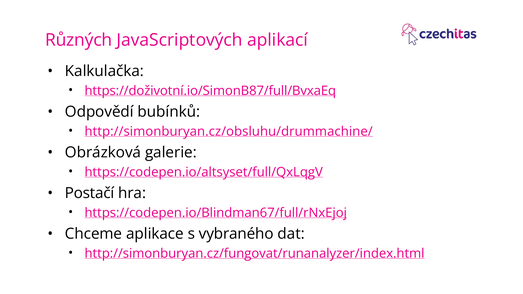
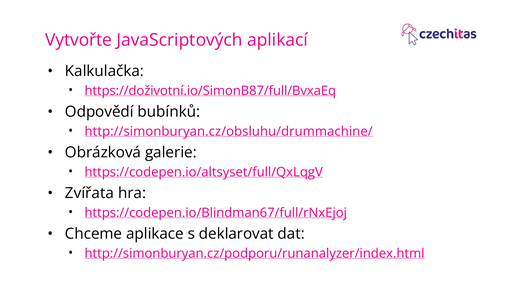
Různých: Různých -> Vytvořte
Postačí: Postačí -> Zvířata
vybraného: vybraného -> deklarovat
http://simonburyan.cz/fungovat/runanalyzer/index.html: http://simonburyan.cz/fungovat/runanalyzer/index.html -> http://simonburyan.cz/podporu/runanalyzer/index.html
